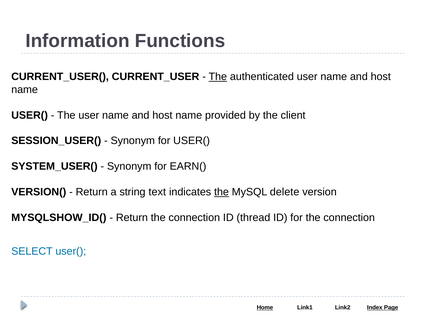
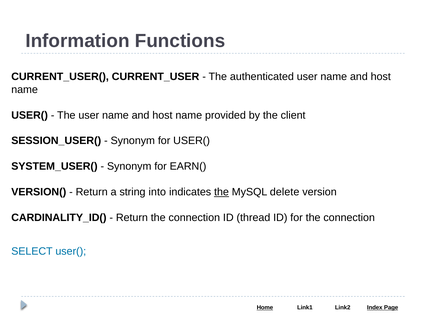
The at (218, 77) underline: present -> none
text: text -> into
MYSQLSHOW_ID(: MYSQLSHOW_ID( -> CARDINALITY_ID(
